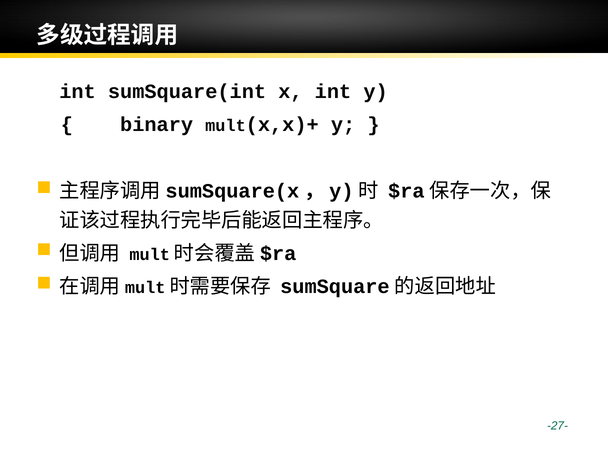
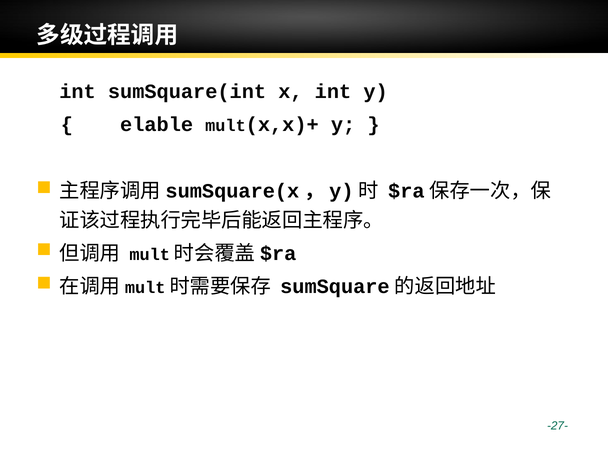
binary: binary -> elable
